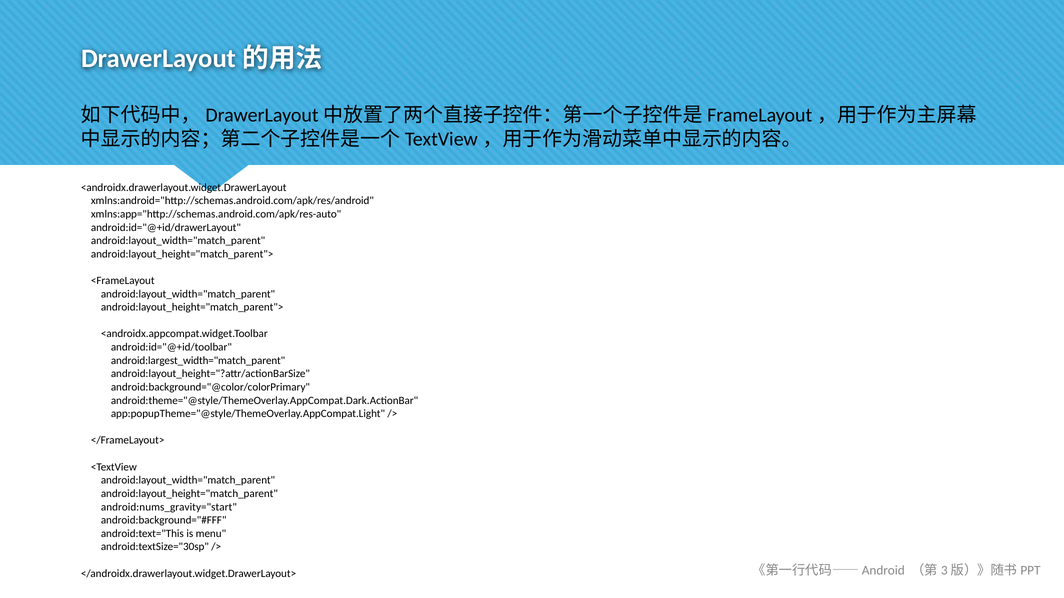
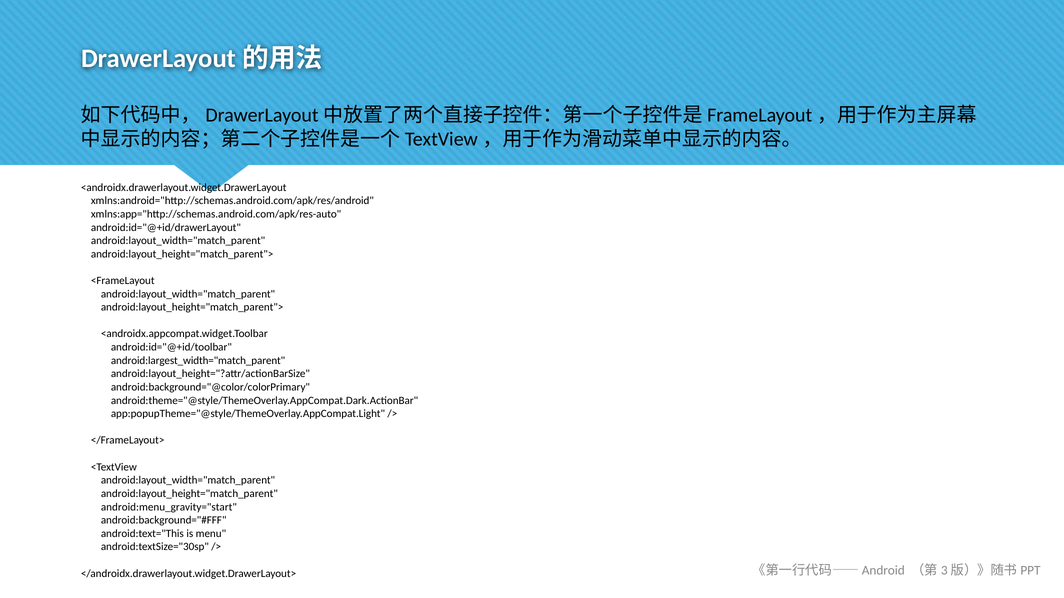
android:nums_gravity="start: android:nums_gravity="start -> android:menu_gravity="start
